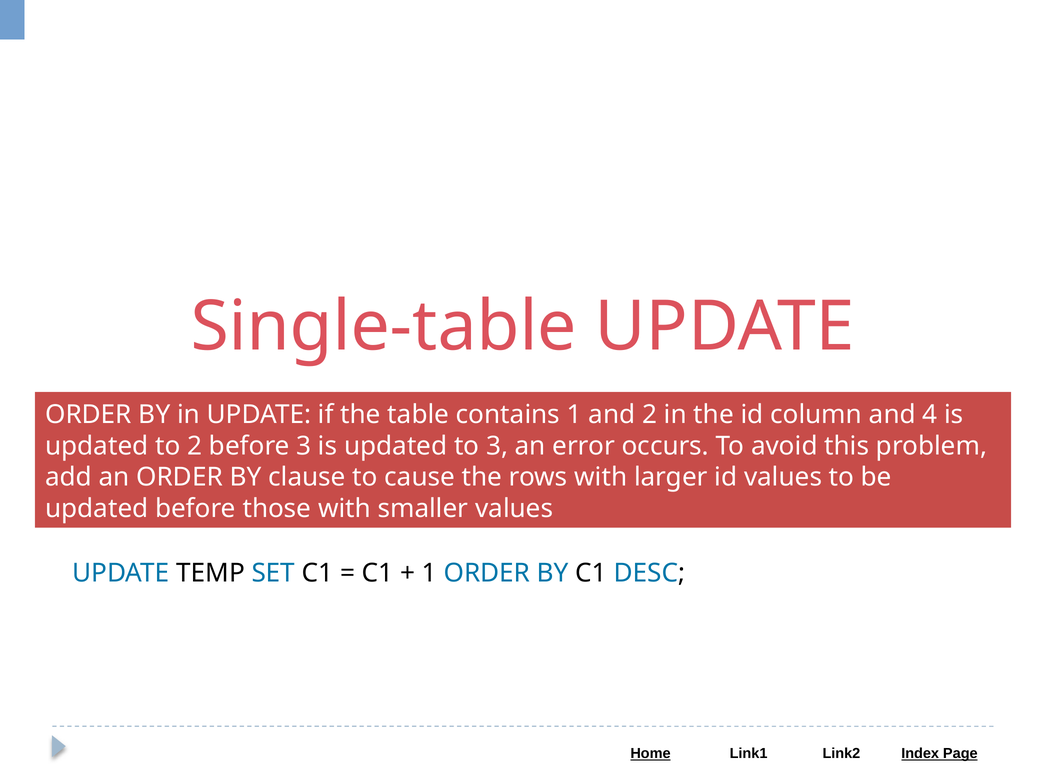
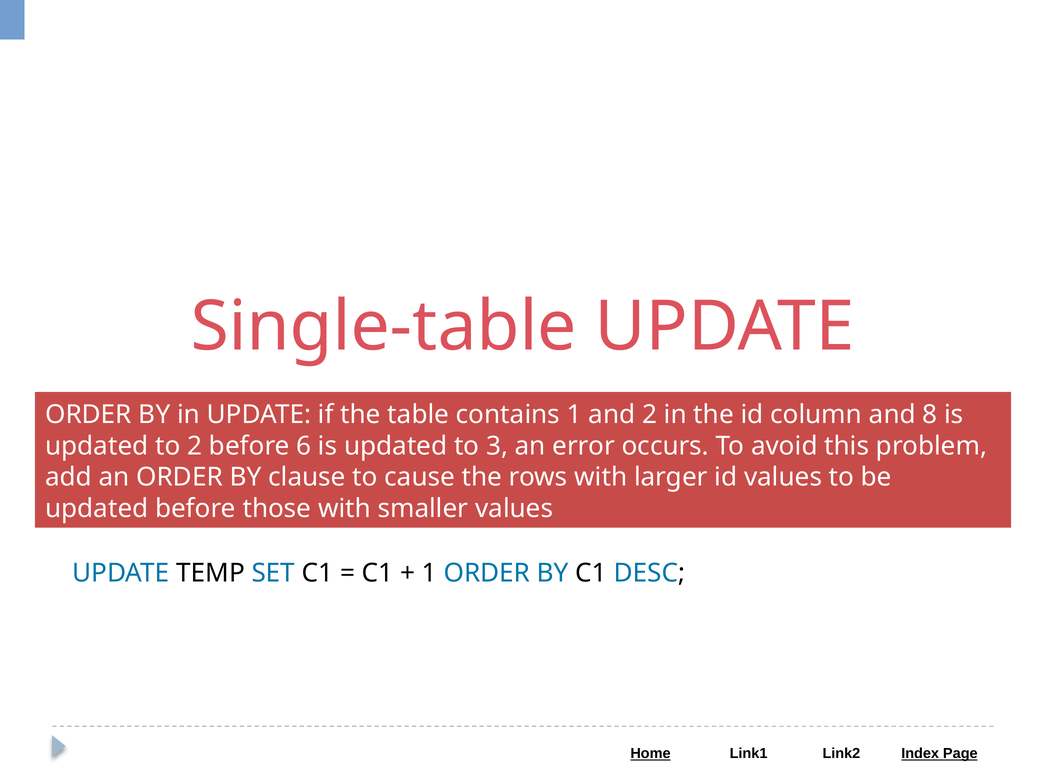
4: 4 -> 8
before 3: 3 -> 6
